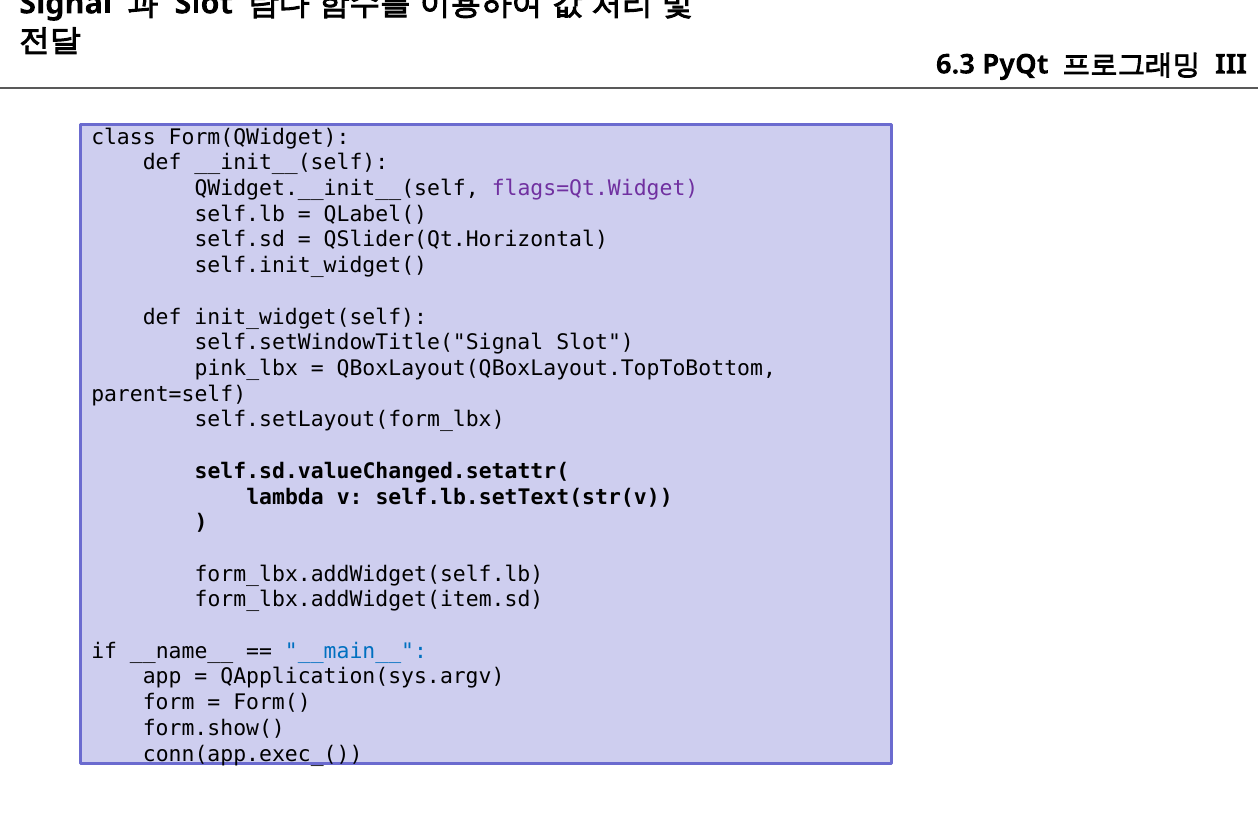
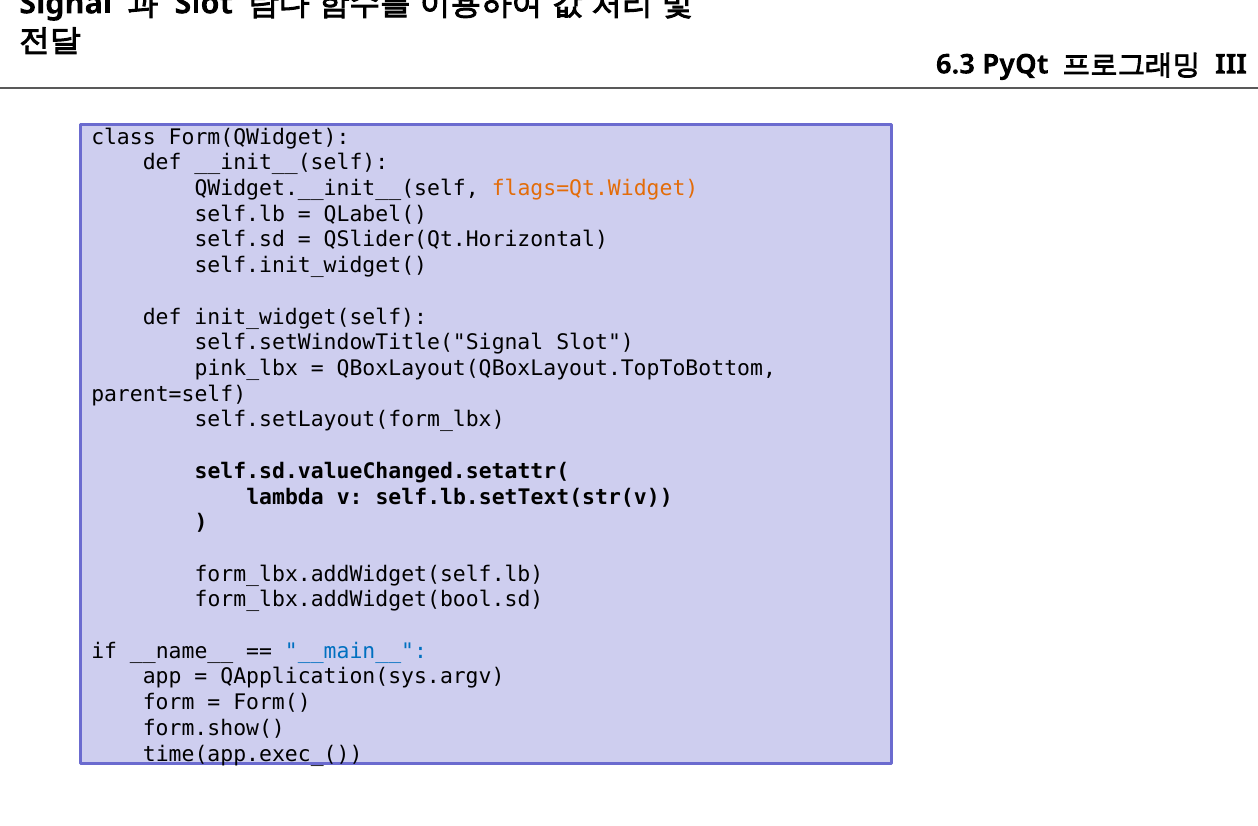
flags=Qt.Widget colour: purple -> orange
form_lbx.addWidget(item.sd: form_lbx.addWidget(item.sd -> form_lbx.addWidget(bool.sd
conn(app.exec_(: conn(app.exec_( -> time(app.exec_(
